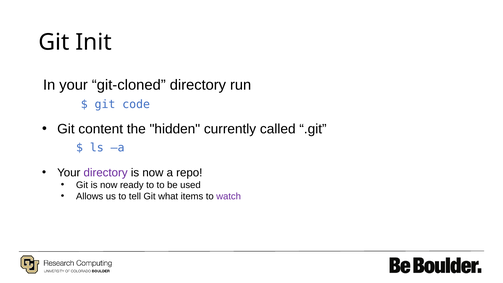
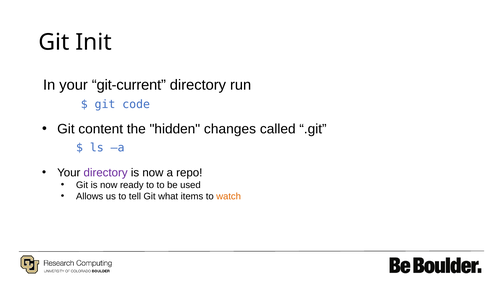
git-cloned: git-cloned -> git-current
currently: currently -> changes
watch colour: purple -> orange
